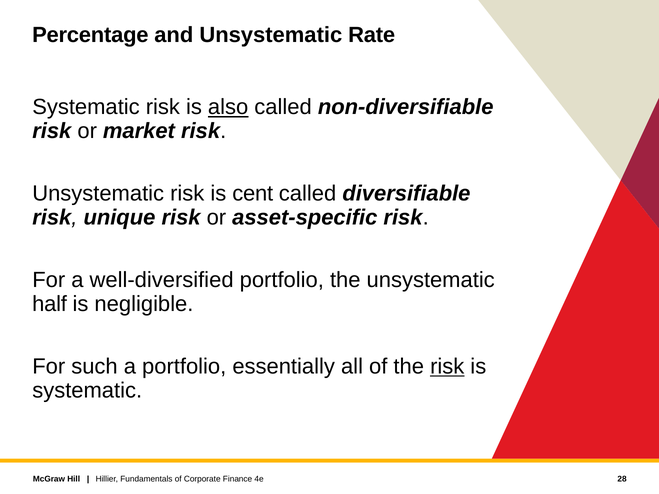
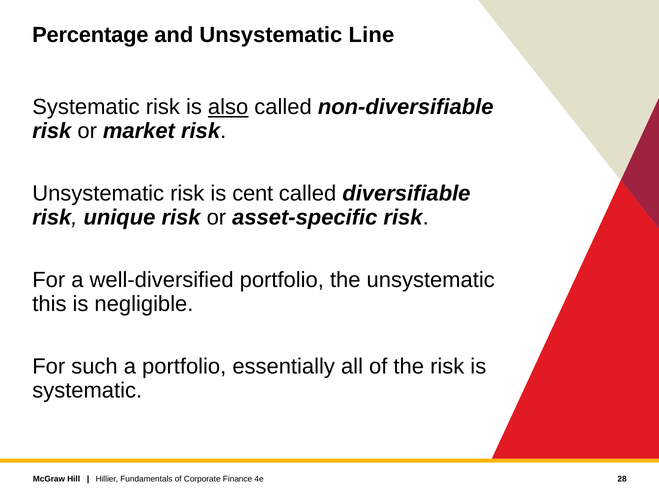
Rate: Rate -> Line
half: half -> this
risk at (447, 367) underline: present -> none
